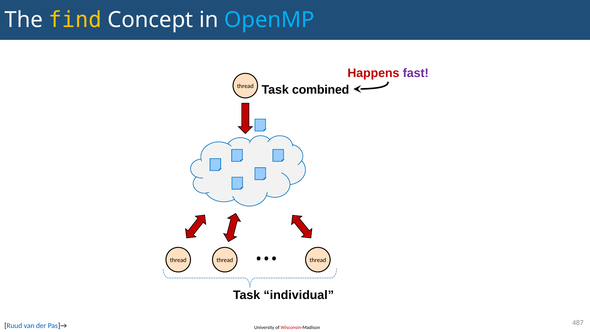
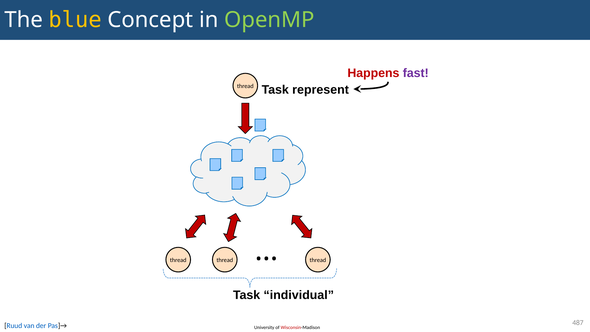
find: find -> blue
OpenMP colour: light blue -> light green
combined: combined -> represent
